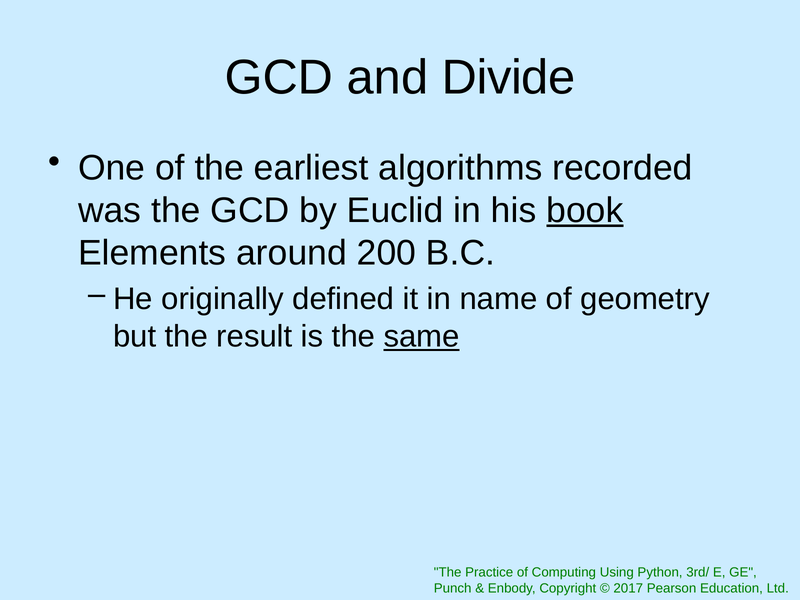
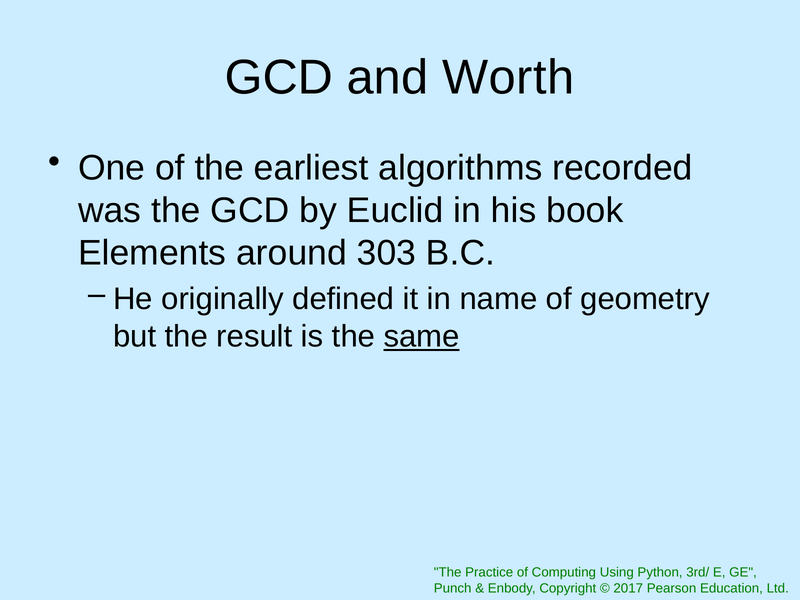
Divide: Divide -> Worth
book underline: present -> none
200: 200 -> 303
